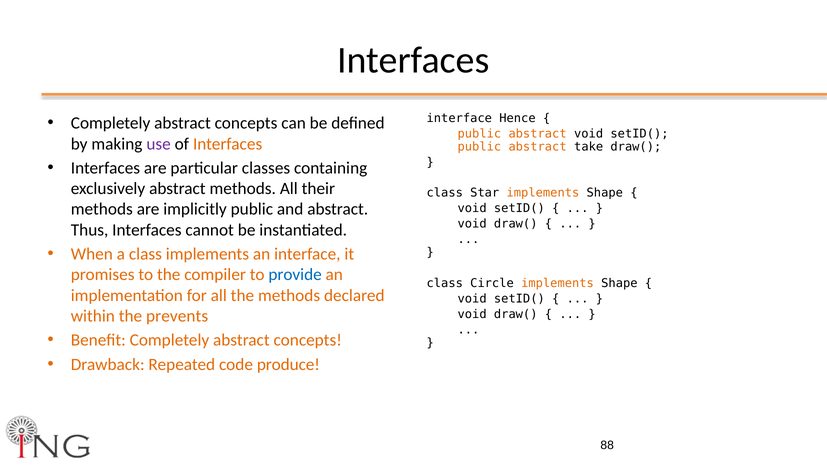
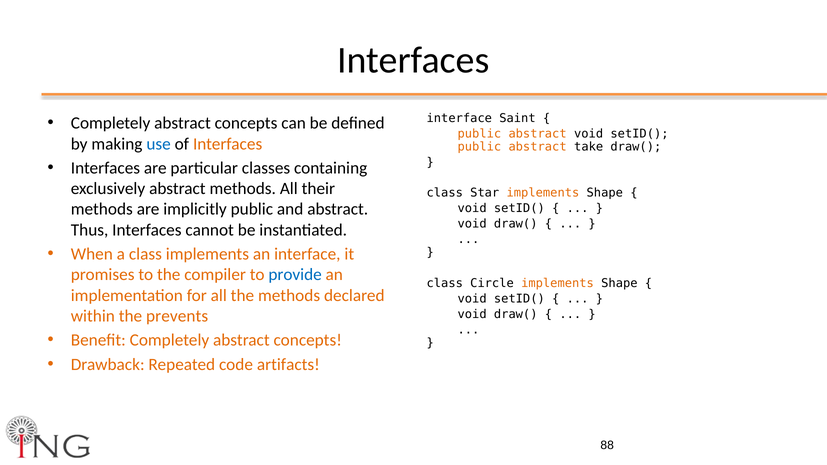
Hence: Hence -> Saint
use colour: purple -> blue
produce: produce -> artifacts
